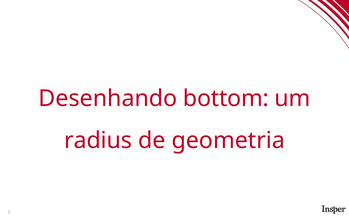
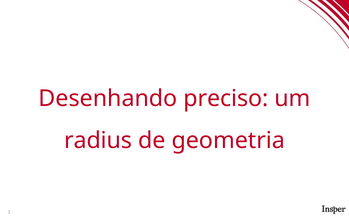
bottom: bottom -> preciso
